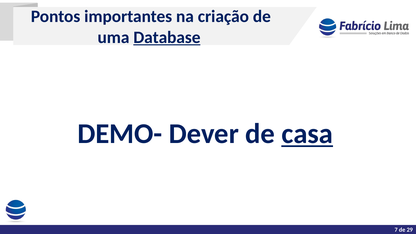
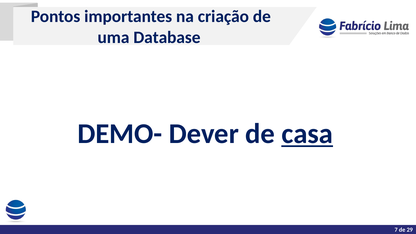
Database underline: present -> none
